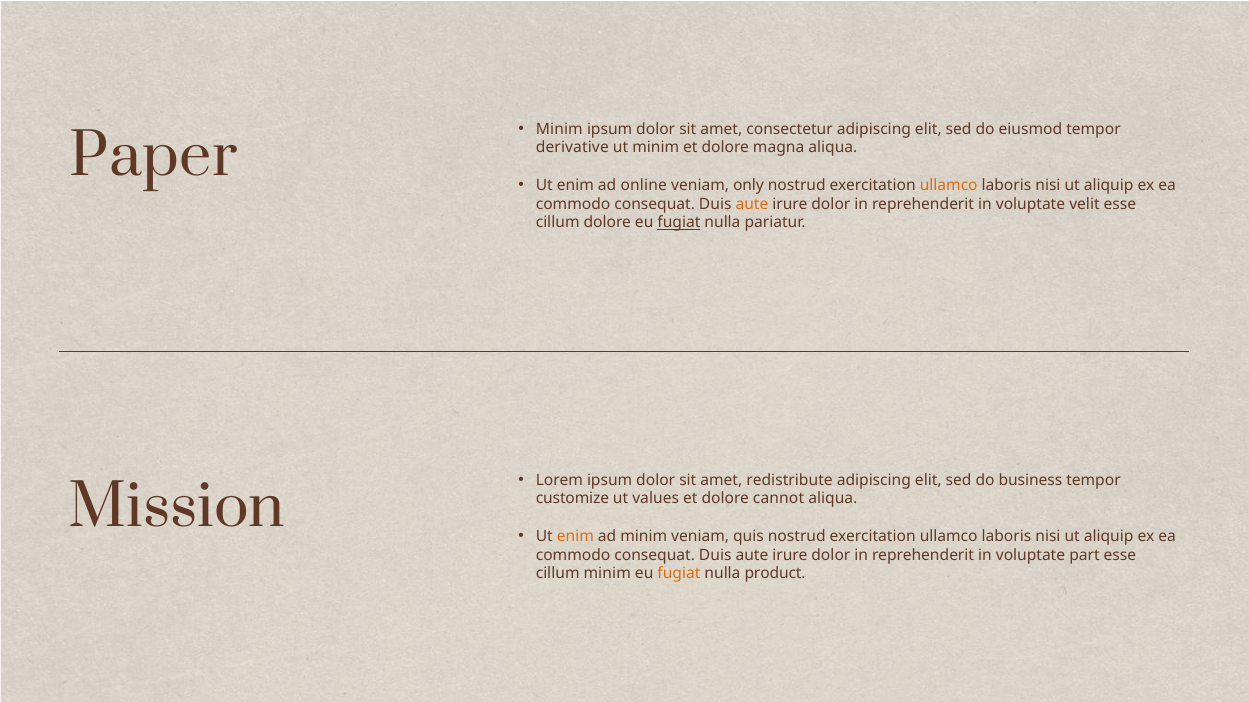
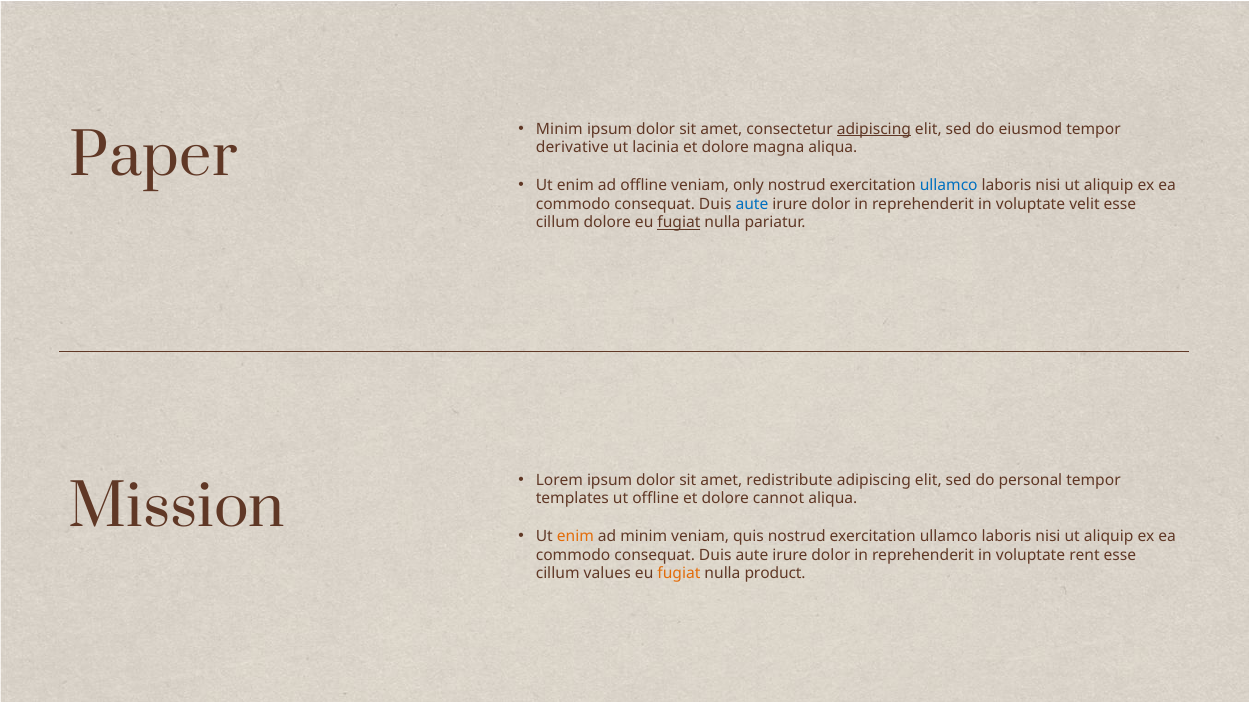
adipiscing at (874, 129) underline: none -> present
ut minim: minim -> lacinia
ad online: online -> offline
ullamco at (949, 185) colour: orange -> blue
aute at (752, 204) colour: orange -> blue
business: business -> personal
customize: customize -> templates
ut values: values -> offline
part: part -> rent
cillum minim: minim -> values
